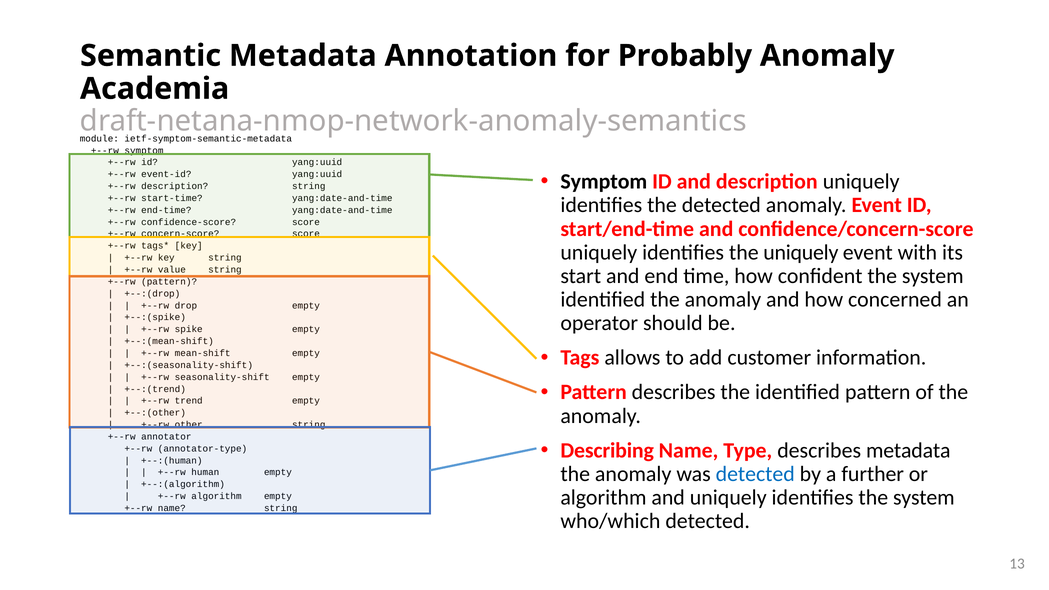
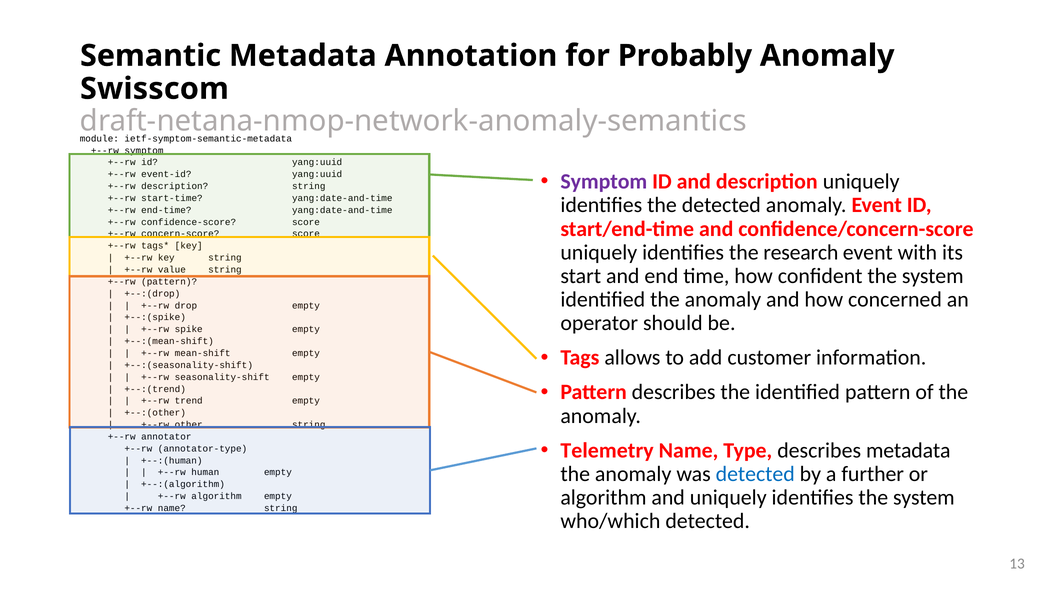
Academia: Academia -> Swisscom
Symptom at (604, 182) colour: black -> purple
the uniquely: uniquely -> research
Describing: Describing -> Telemetry
